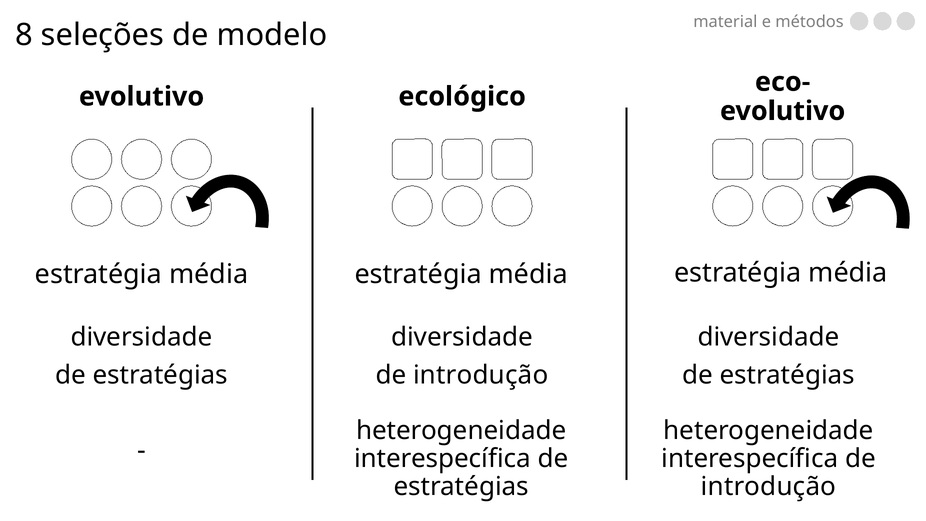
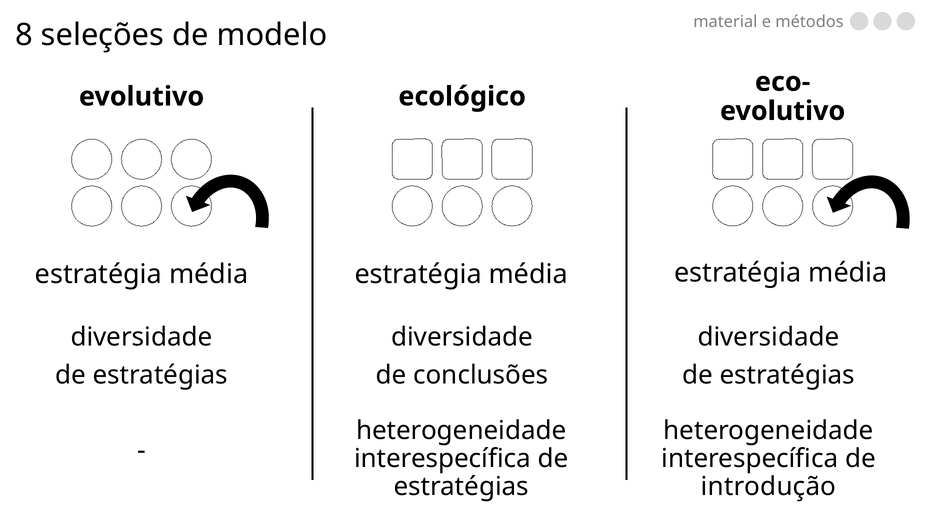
introdução at (481, 375): introdução -> conclusões
